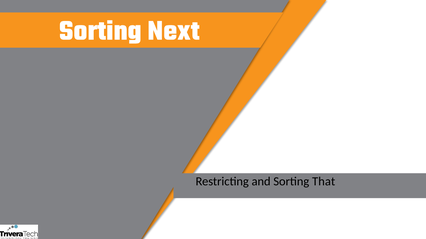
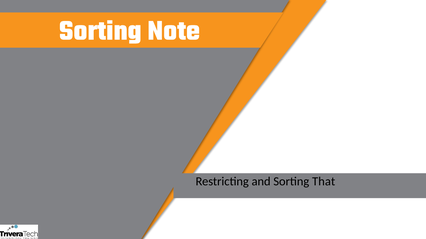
Next: Next -> Note
